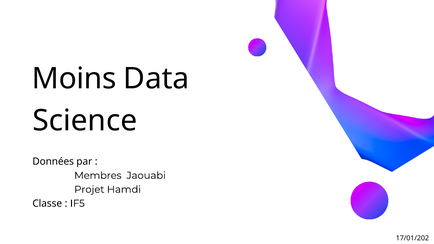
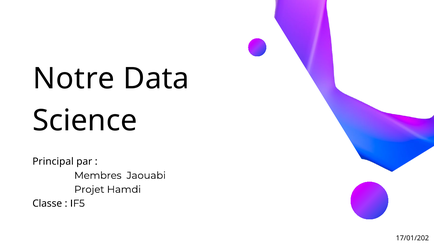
Moins: Moins -> Notre
Données: Données -> Principal
